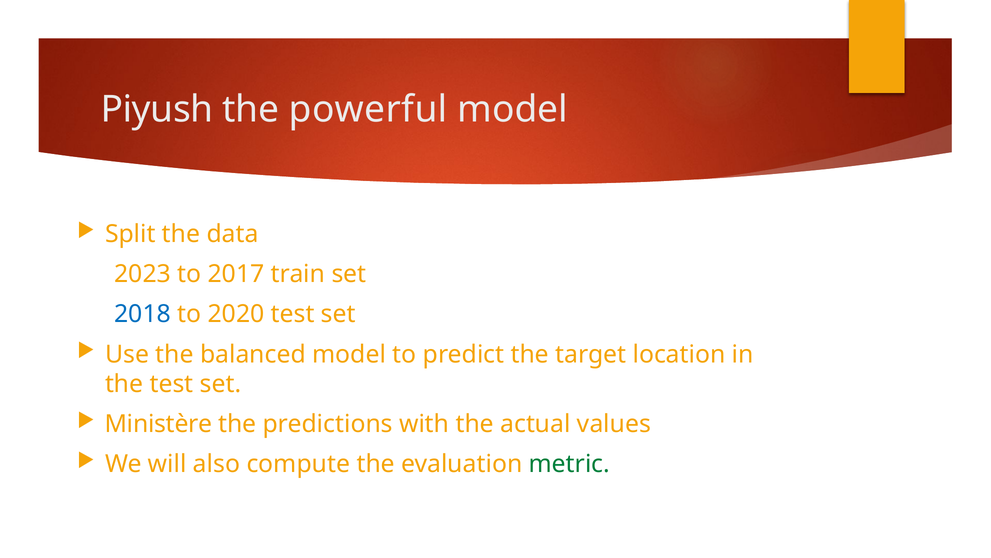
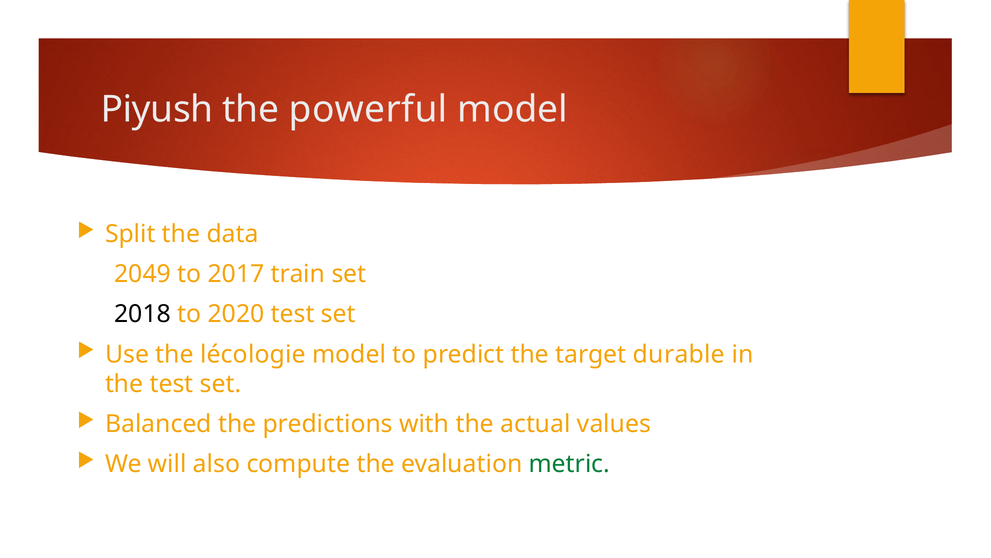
2023: 2023 -> 2049
2018 colour: blue -> black
balanced: balanced -> lécologie
location: location -> durable
Ministère: Ministère -> Balanced
